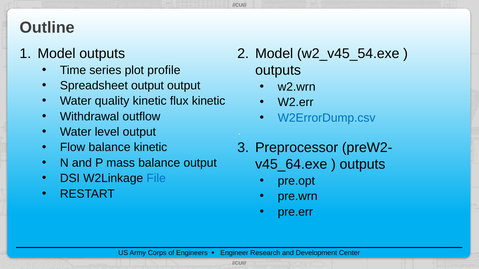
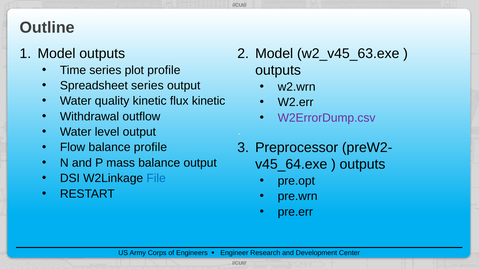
w2_v45_54.exe: w2_v45_54.exe -> w2_v45_63.exe
Spreadsheet output: output -> series
W2ErrorDump.csv colour: blue -> purple
balance kinetic: kinetic -> profile
